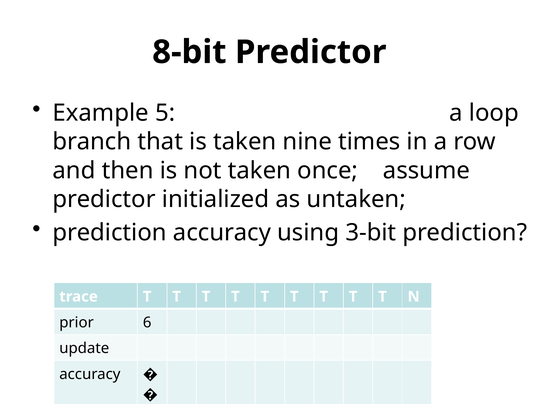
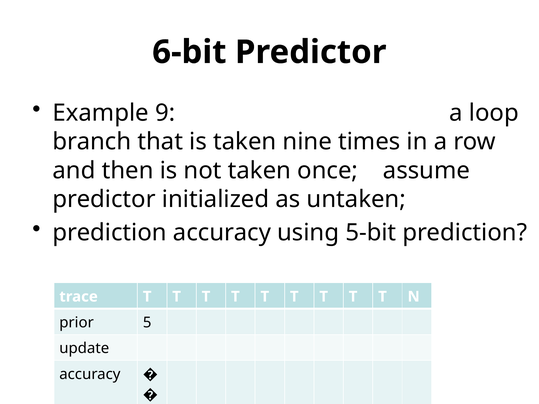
8-bit: 8-bit -> 6-bit
5: 5 -> 9
3-bit: 3-bit -> 5-bit
6: 6 -> 5
